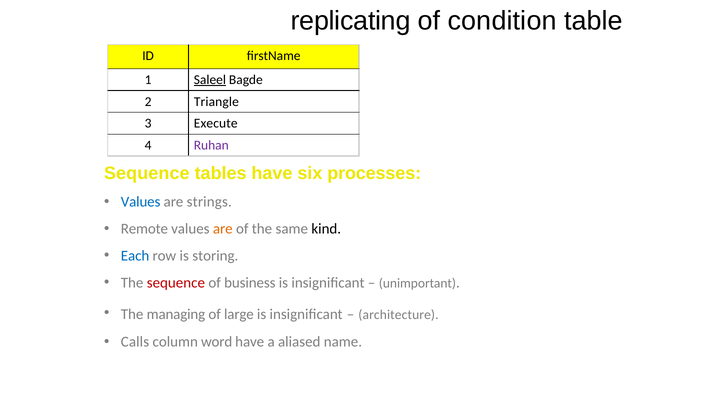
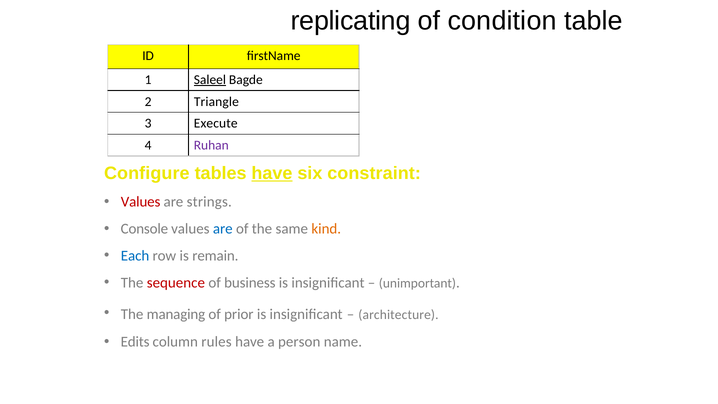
Sequence at (147, 173): Sequence -> Configure
have at (272, 173) underline: none -> present
processes: processes -> constraint
Values at (141, 202) colour: blue -> red
Remote: Remote -> Console
are at (223, 229) colour: orange -> blue
kind colour: black -> orange
storing: storing -> remain
large: large -> prior
Calls: Calls -> Edits
word: word -> rules
aliased: aliased -> person
